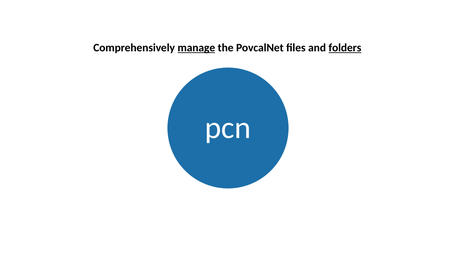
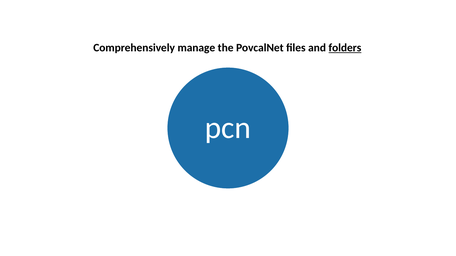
manage underline: present -> none
